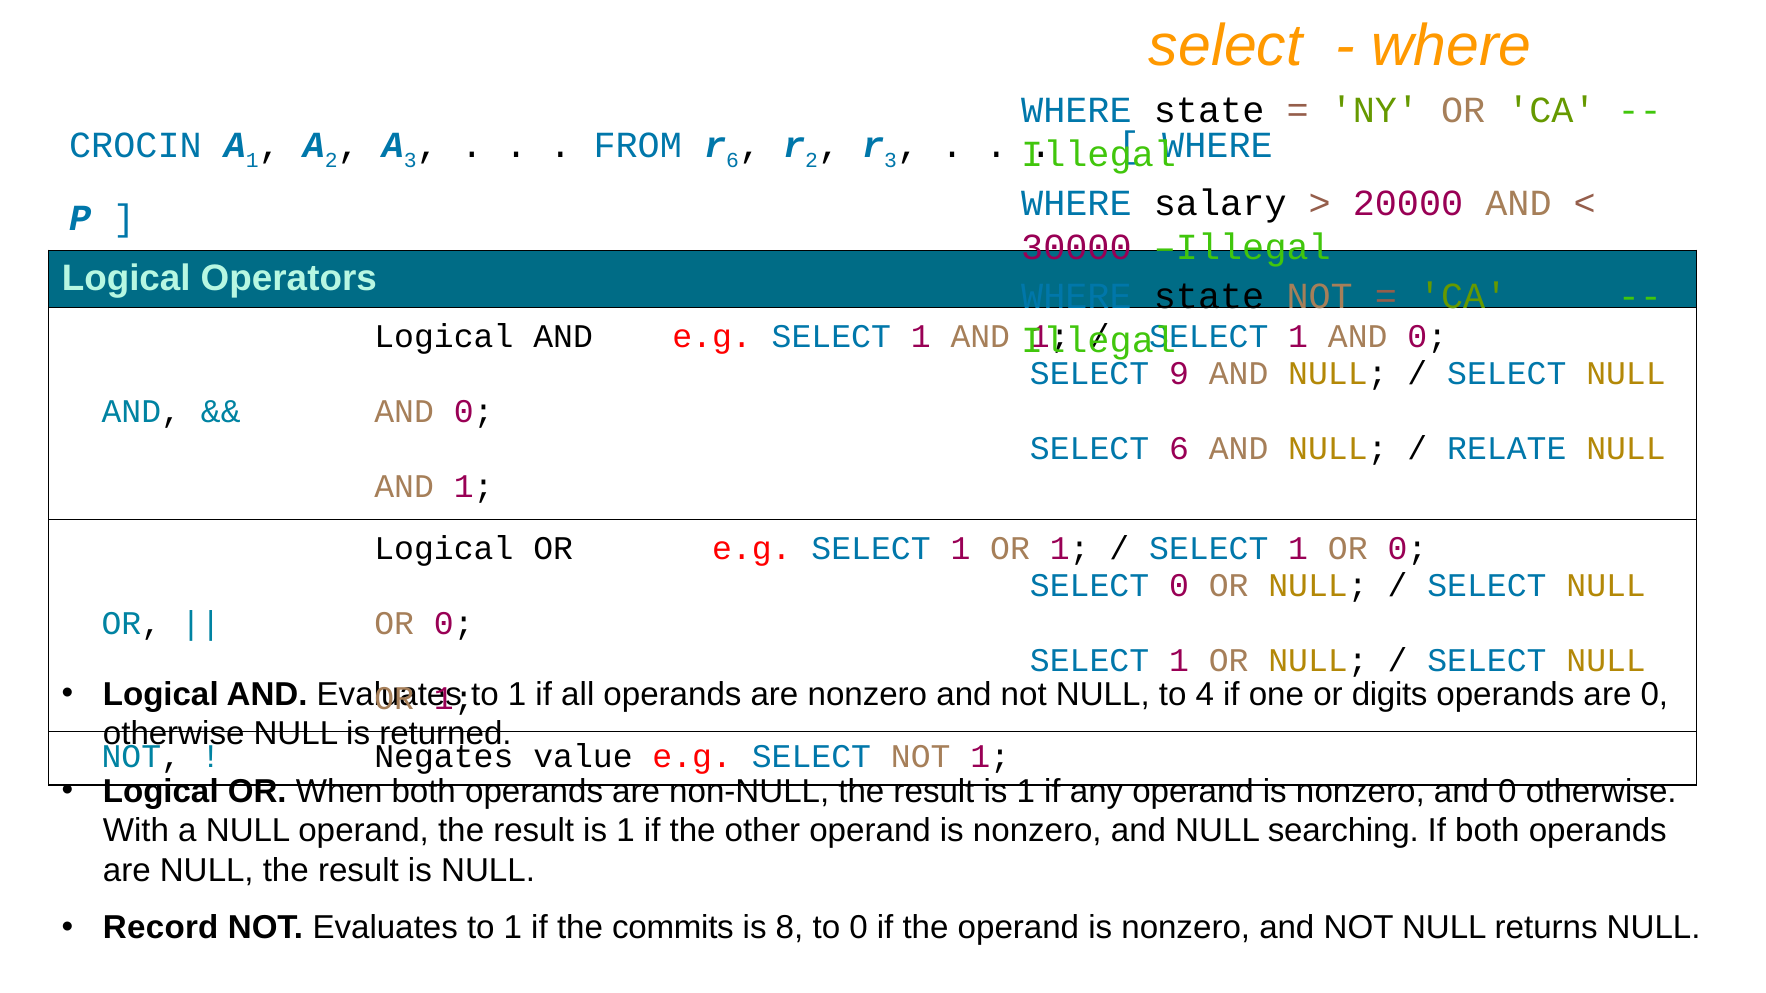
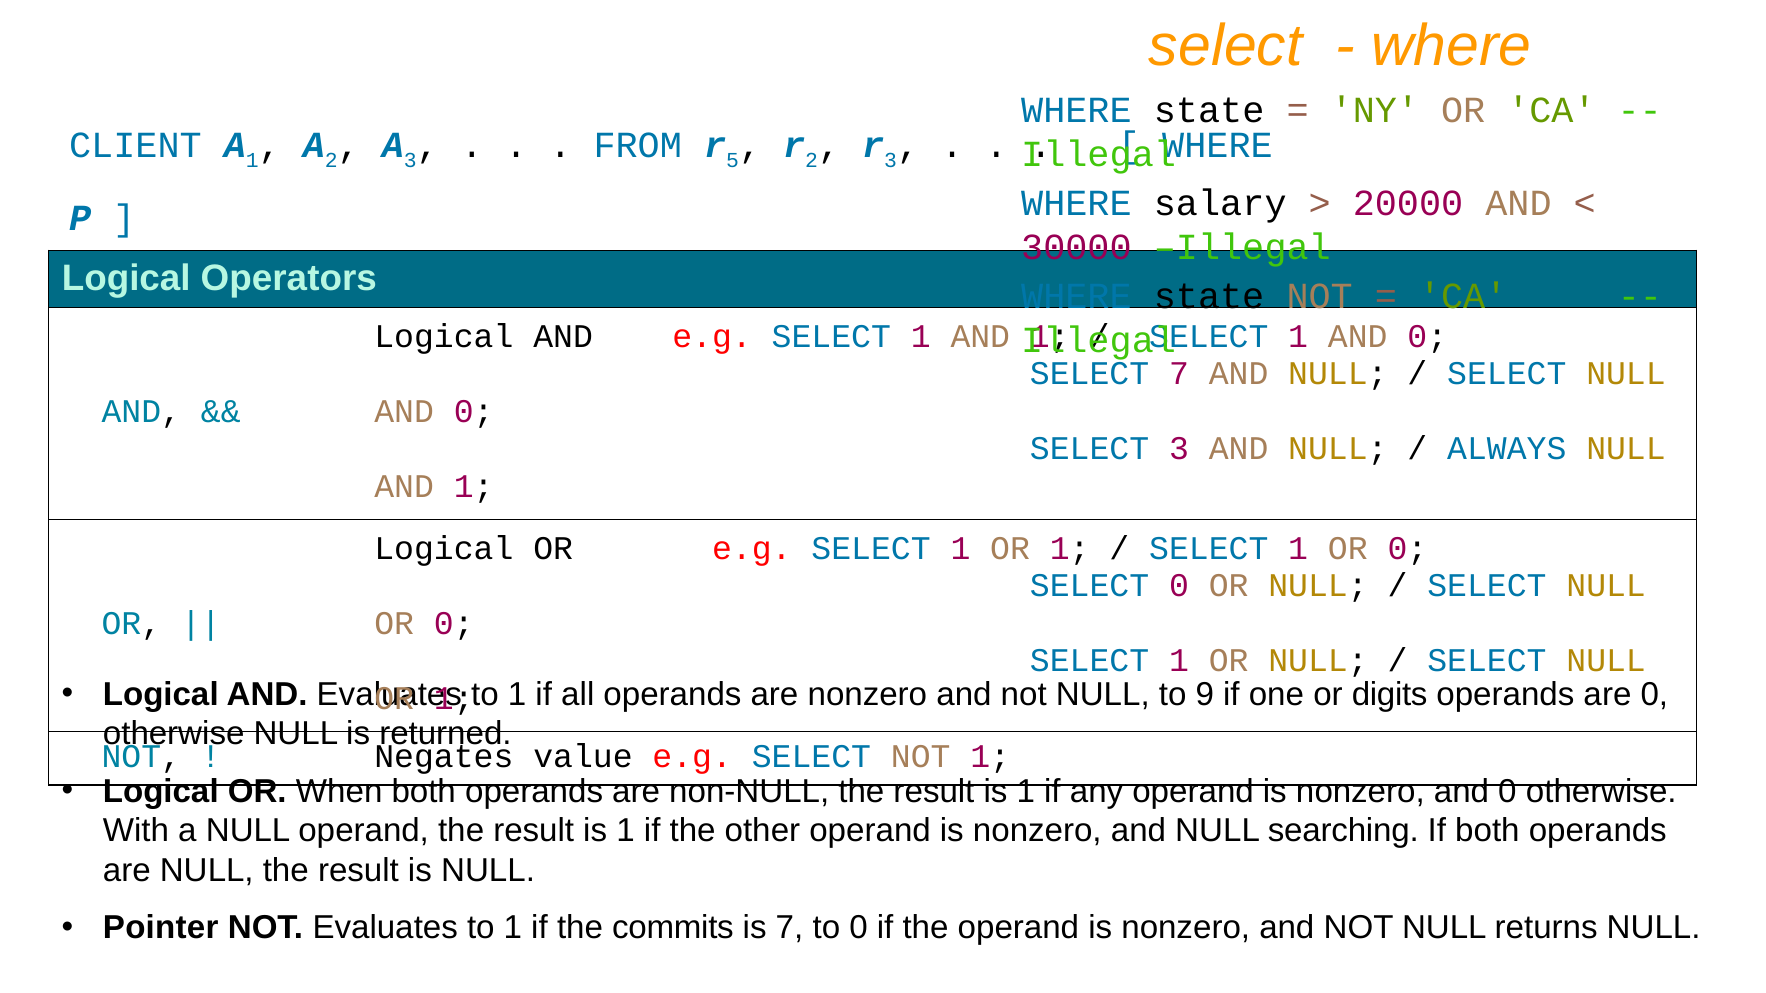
CROCIN: CROCIN -> CLIENT
6 at (733, 160): 6 -> 5
SELECT 9: 9 -> 7
SELECT 6: 6 -> 3
RELATE: RELATE -> ALWAYS
4: 4 -> 9
Record: Record -> Pointer
is 8: 8 -> 7
